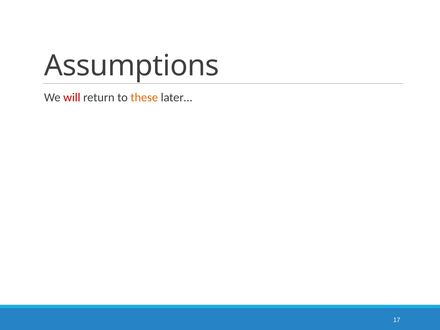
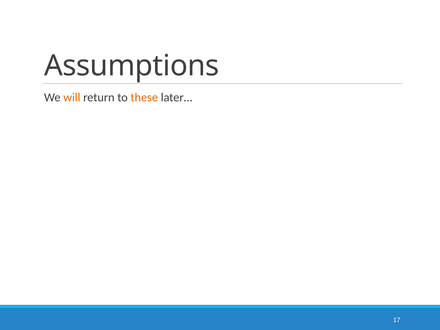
will colour: red -> orange
